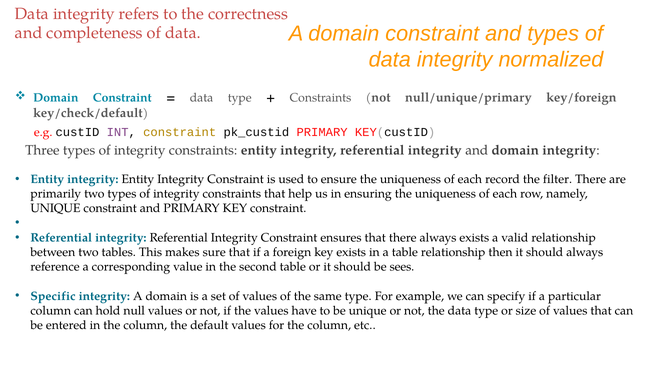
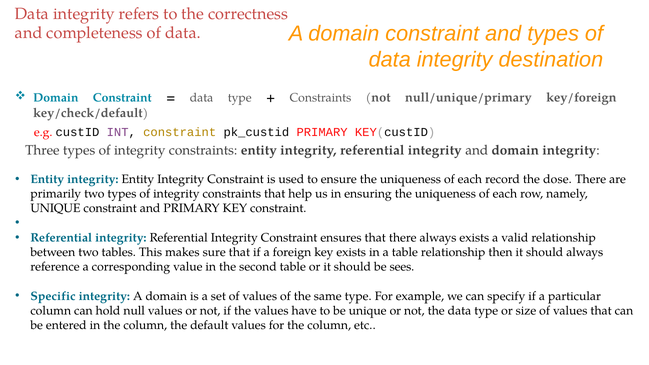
normalized: normalized -> destination
filter: filter -> dose
